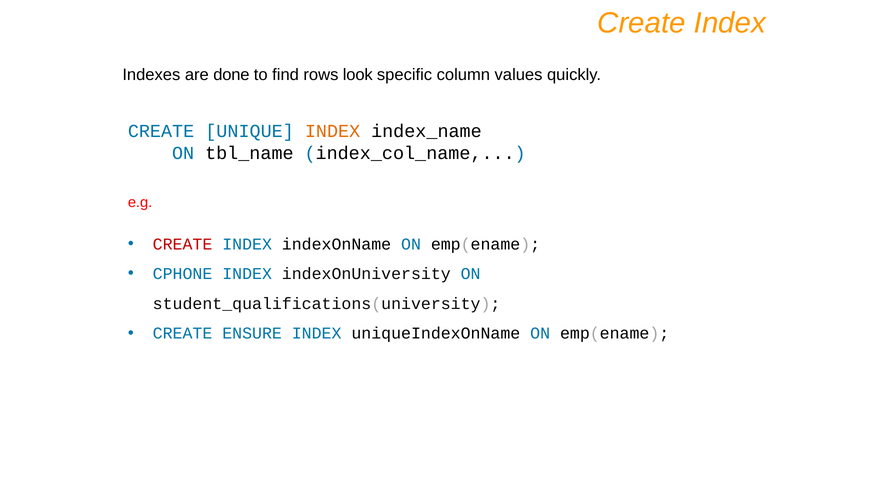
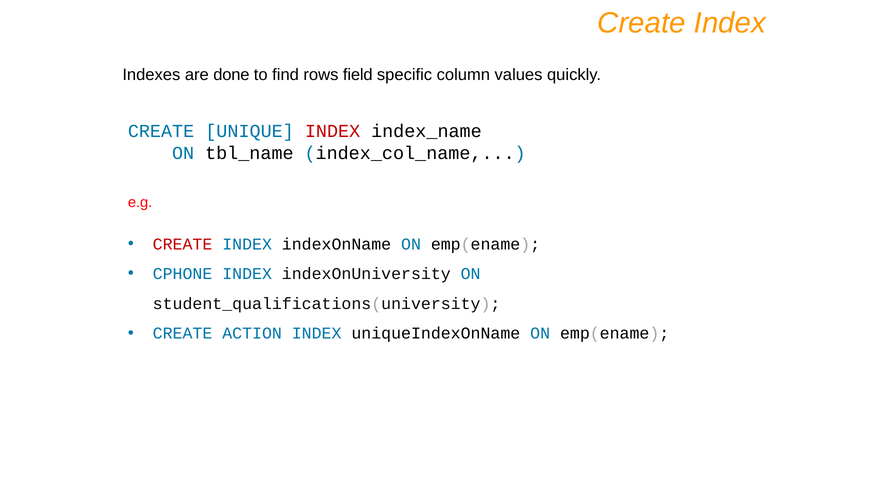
look: look -> field
INDEX at (333, 131) colour: orange -> red
ENSURE: ENSURE -> ACTION
